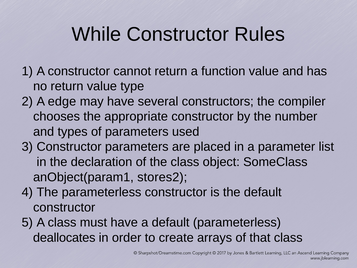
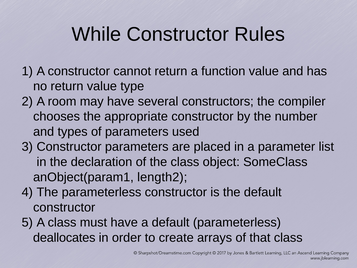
edge: edge -> room
stores2: stores2 -> length2
